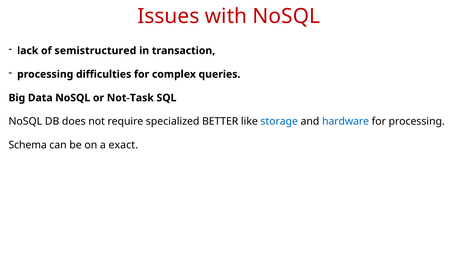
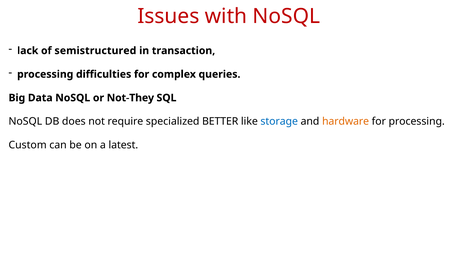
Not-Task: Not-Task -> Not-They
hardware colour: blue -> orange
Schema: Schema -> Custom
exact: exact -> latest
